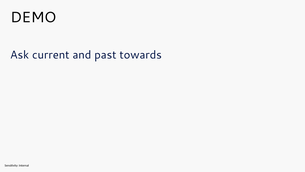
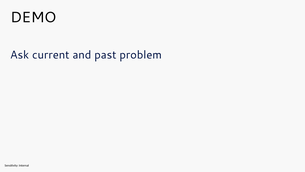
towards: towards -> problem
